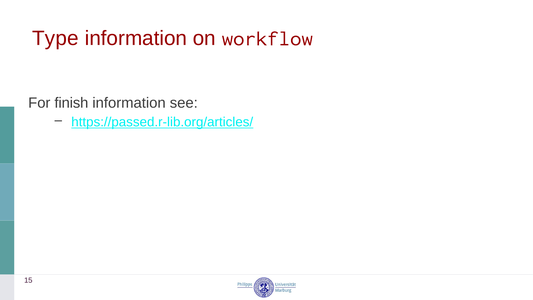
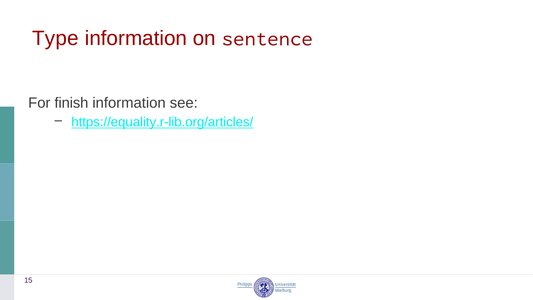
workflow: workflow -> sentence
https://passed.r-lib.org/articles/: https://passed.r-lib.org/articles/ -> https://equality.r-lib.org/articles/
